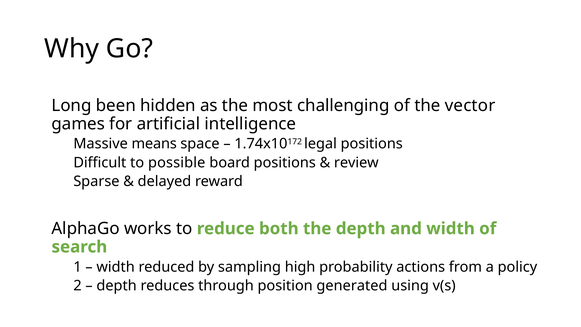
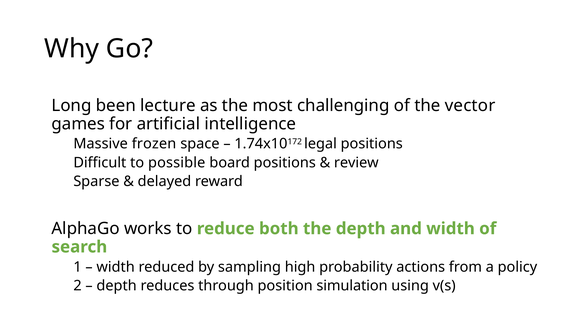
hidden: hidden -> lecture
means: means -> frozen
generated: generated -> simulation
